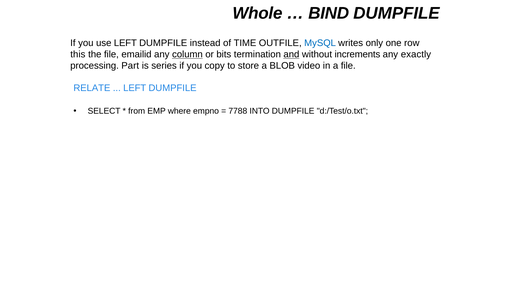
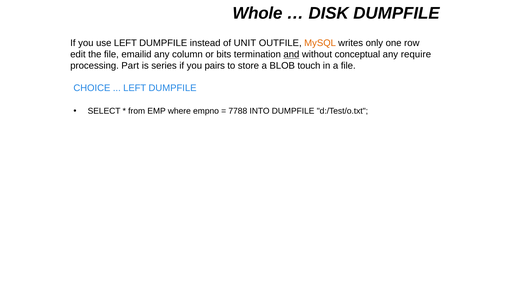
BIND: BIND -> DISK
TIME: TIME -> UNIT
MySQL colour: blue -> orange
this: this -> edit
column underline: present -> none
increments: increments -> conceptual
exactly: exactly -> require
copy: copy -> pairs
video: video -> touch
RELATE: RELATE -> CHOICE
